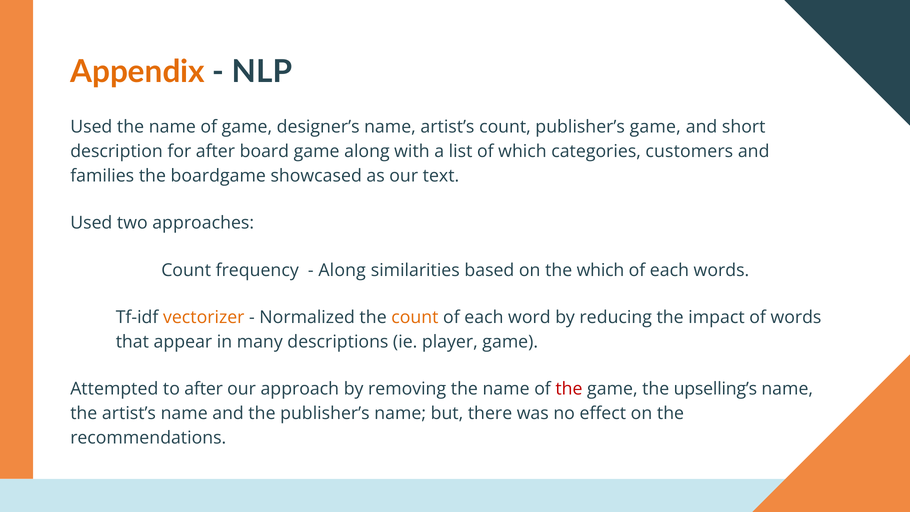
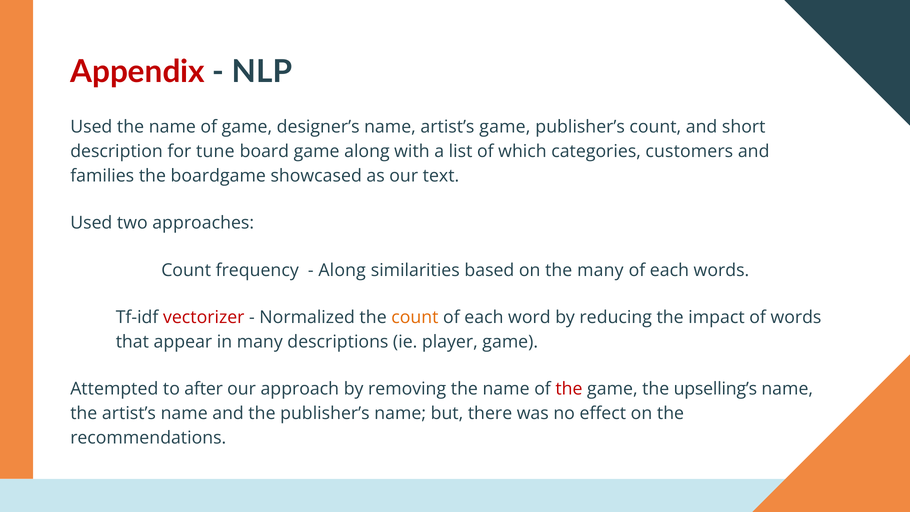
Appendix colour: orange -> red
artist’s count: count -> game
publisher’s game: game -> count
for after: after -> tune
the which: which -> many
vectorizer colour: orange -> red
